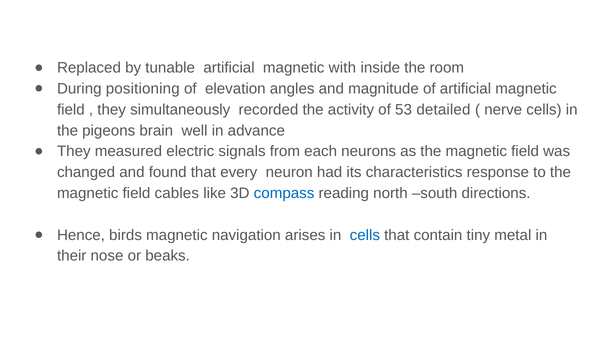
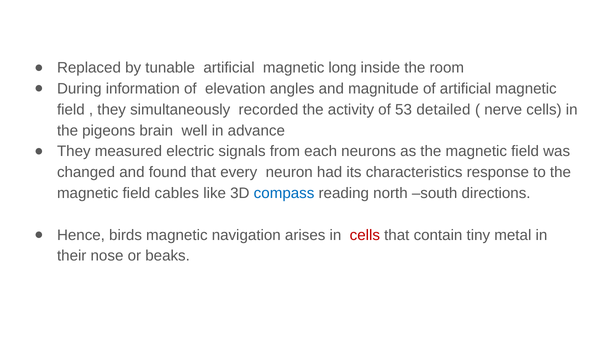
with: with -> long
positioning: positioning -> information
cells at (365, 235) colour: blue -> red
